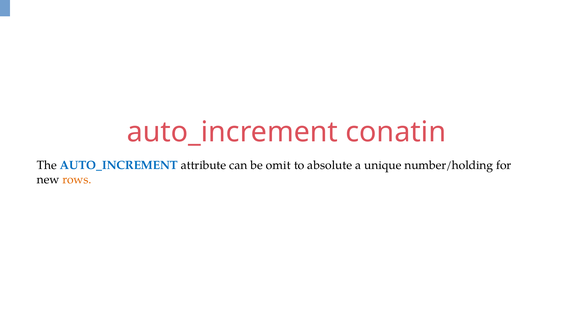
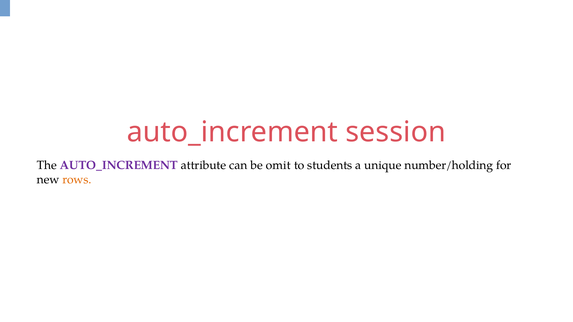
conatin: conatin -> session
AUTO_INCREMENT at (119, 166) colour: blue -> purple
absolute: absolute -> students
